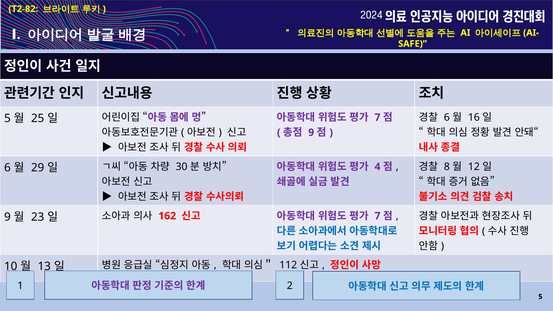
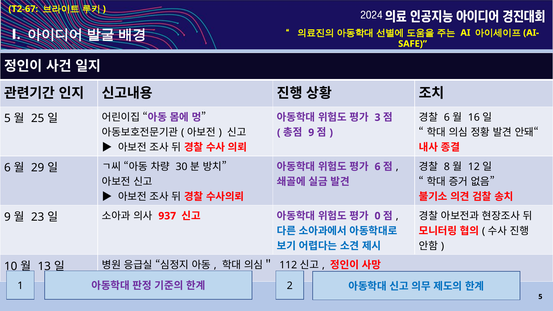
T2-82: T2-82 -> T2-67
7 at (378, 117): 7 -> 3
4 at (378, 167): 4 -> 6
162: 162 -> 937
7 at (378, 216): 7 -> 0
